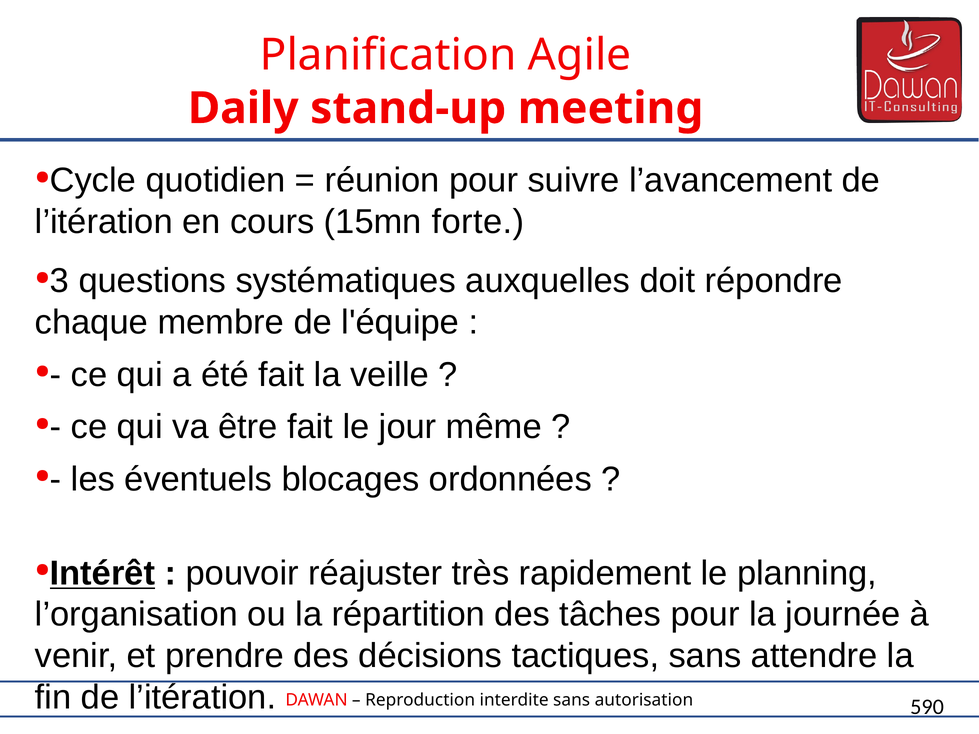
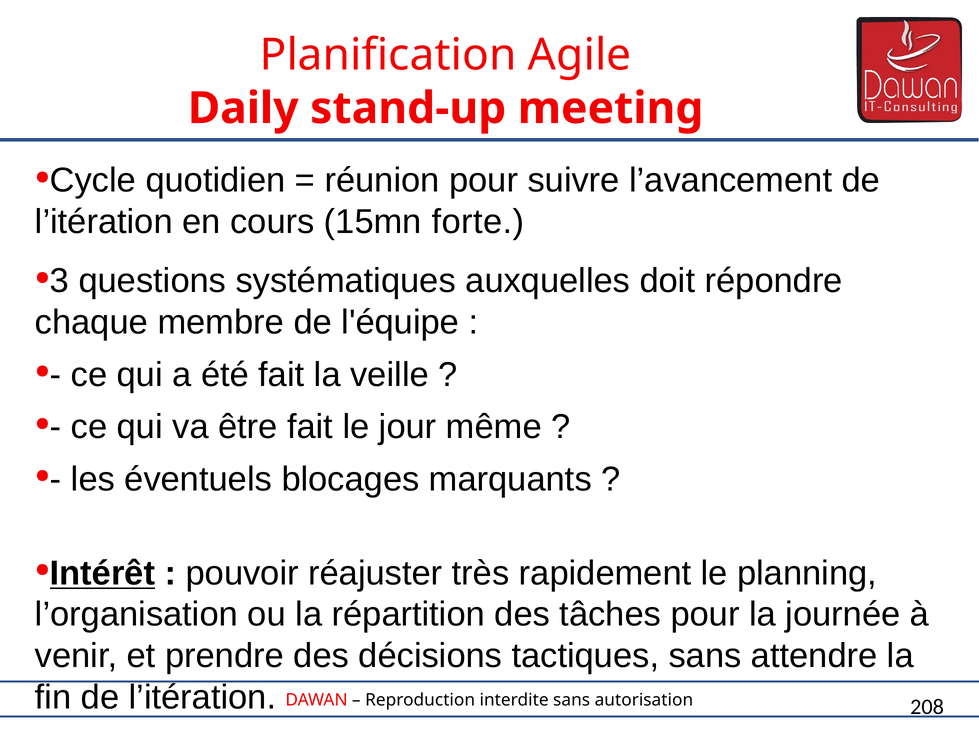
ordonnées: ordonnées -> marquants
590: 590 -> 208
